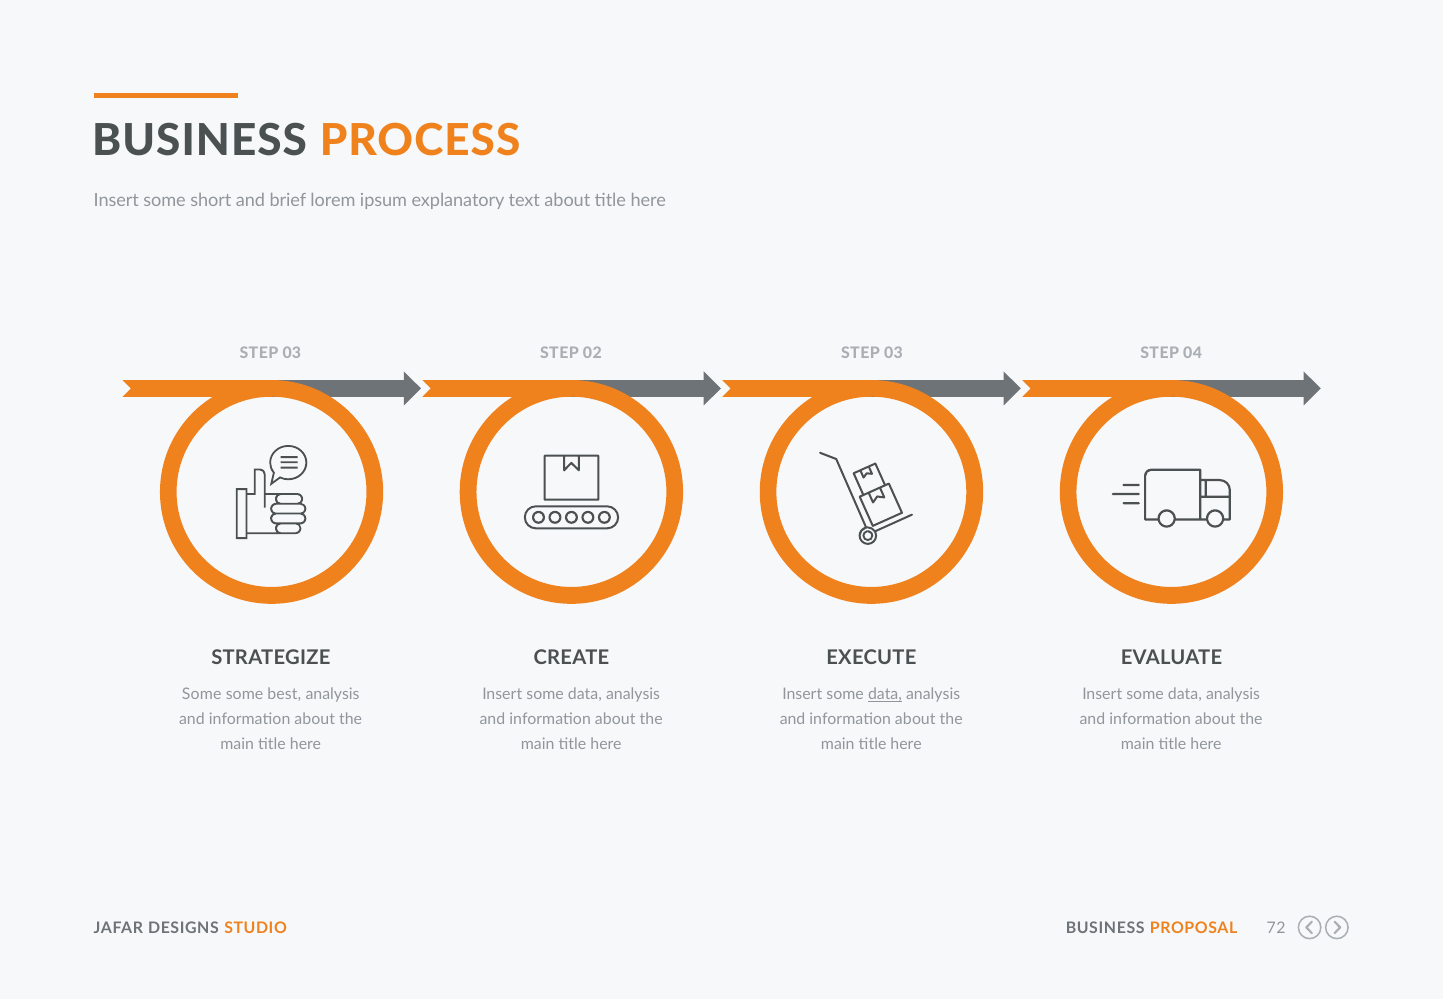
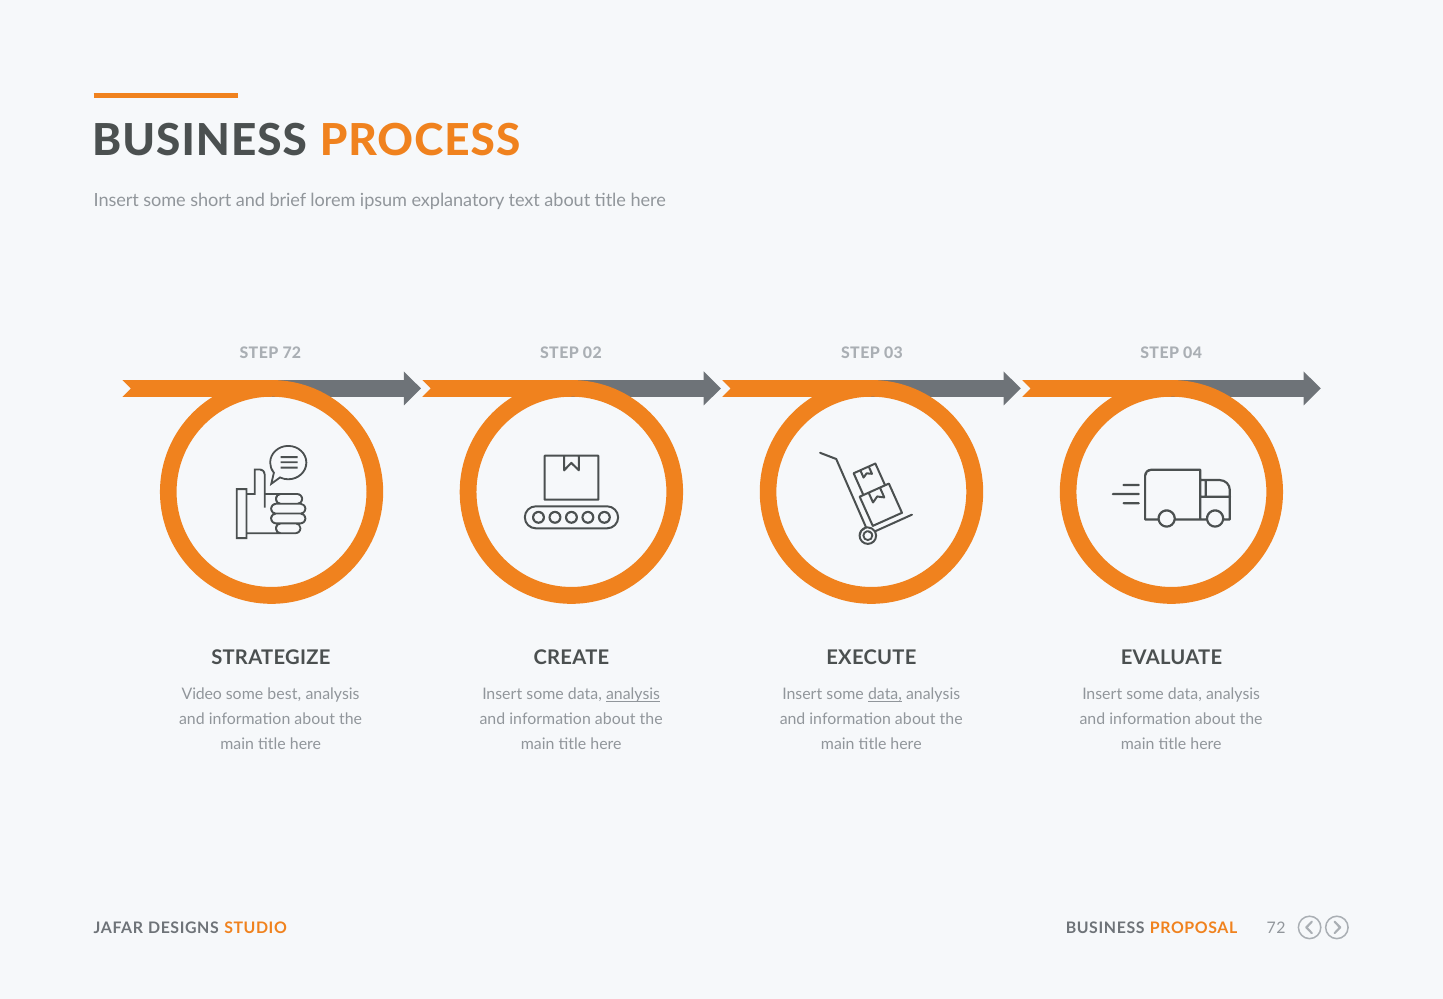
03 at (292, 354): 03 -> 72
Some at (202, 695): Some -> Video
analysis at (633, 695) underline: none -> present
